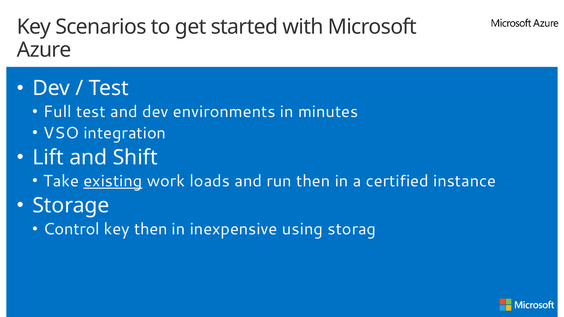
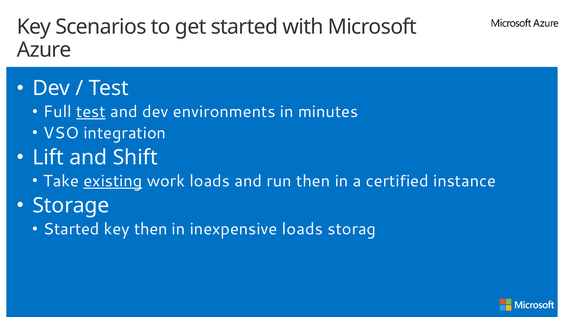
test at (91, 112) underline: none -> present
Control at (71, 229): Control -> Started
inexpensive using: using -> loads
